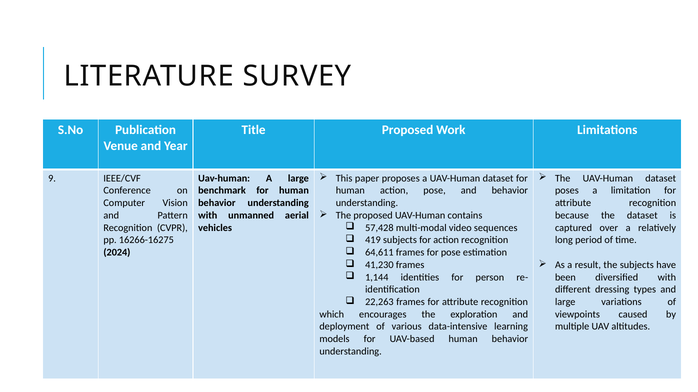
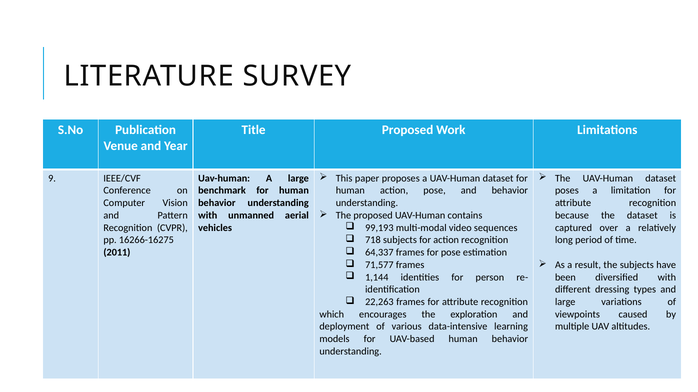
57,428: 57,428 -> 99,193
419: 419 -> 718
64,611: 64,611 -> 64,337
2024: 2024 -> 2011
41,230: 41,230 -> 71,577
